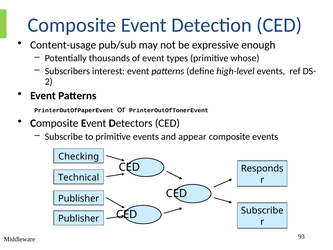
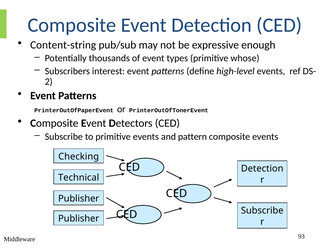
Content-usage: Content-usage -> Content-string
appear: appear -> pattern
Responds at (262, 168): Responds -> Detection
